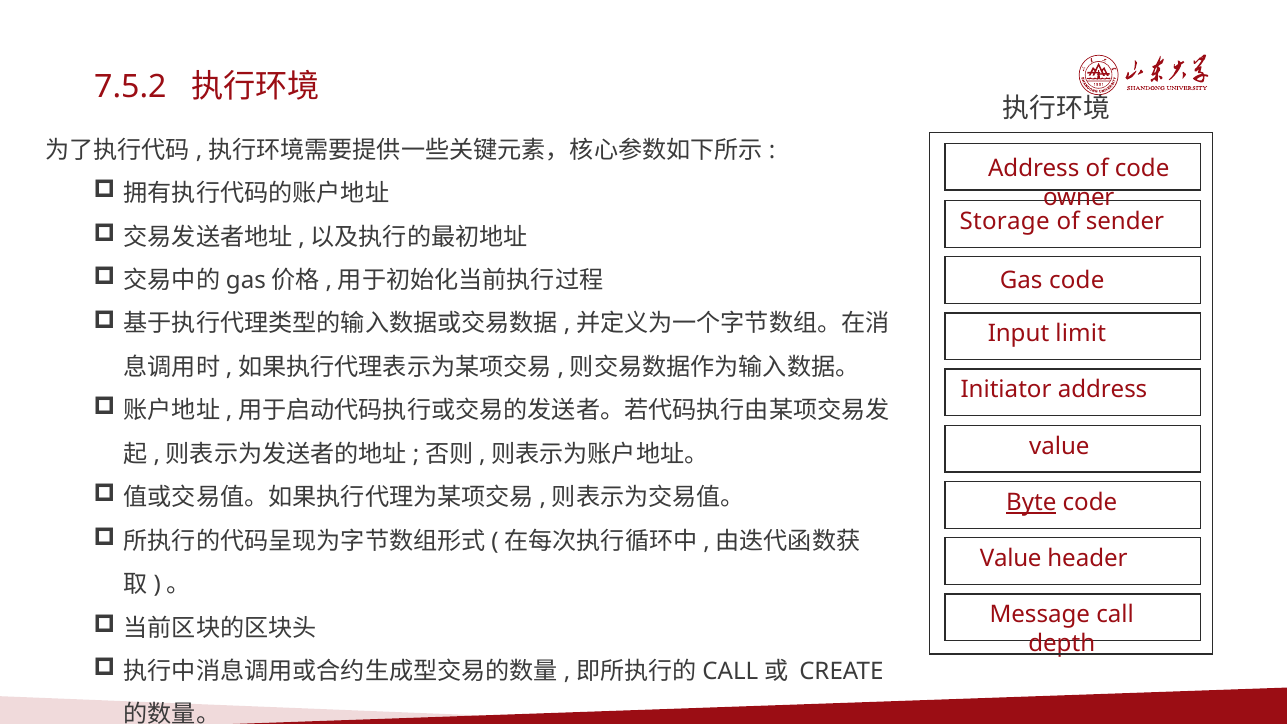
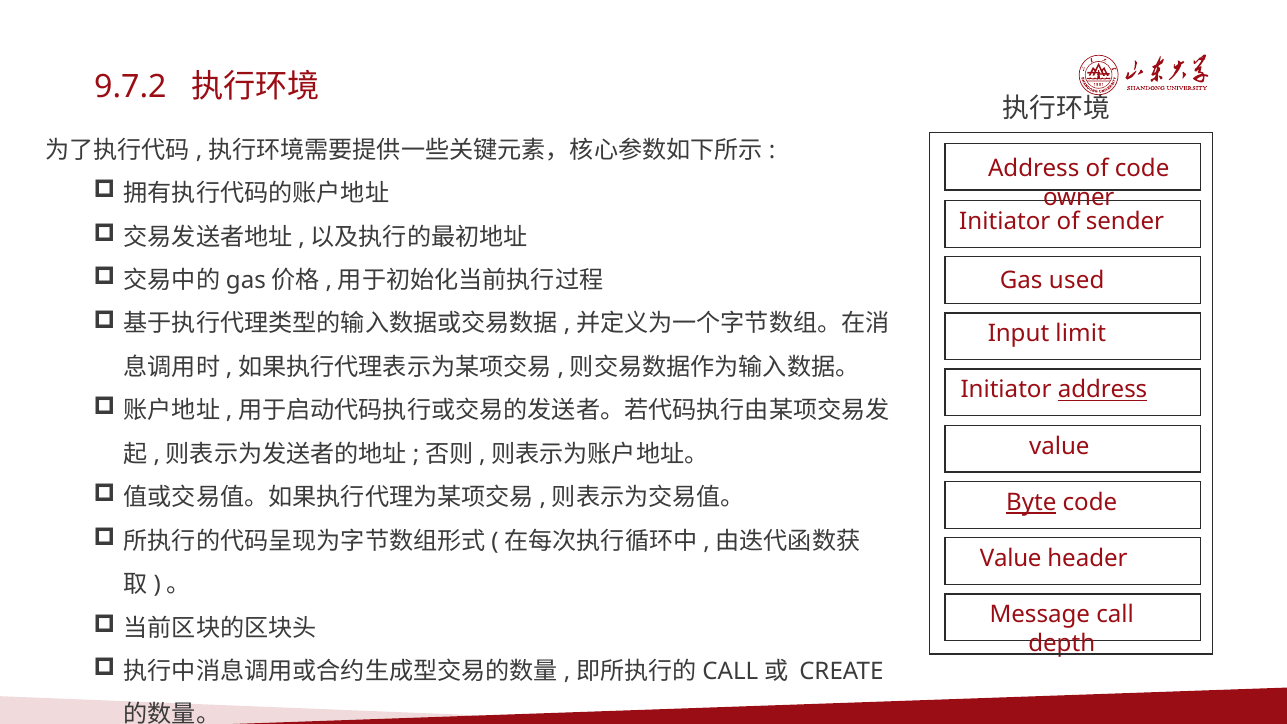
7.5.2: 7.5.2 -> 9.7.2
Storage at (1005, 221): Storage -> Initiator
Gas code: code -> used
address at (1103, 390) underline: none -> present
